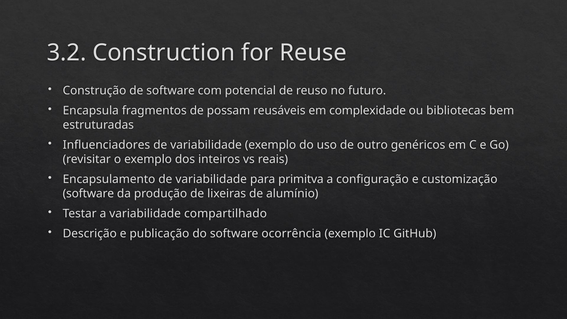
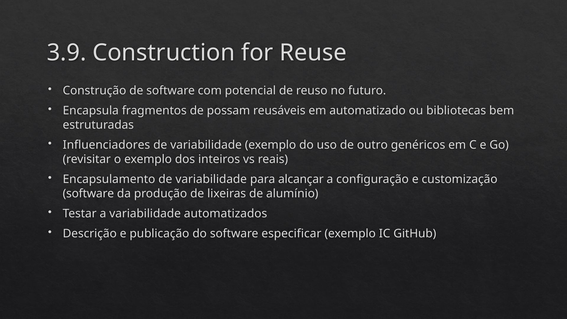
3.2: 3.2 -> 3.9
complexidade: complexidade -> automatizado
primitva: primitva -> alcançar
compartilhado: compartilhado -> automatizados
ocorrência: ocorrência -> especificar
